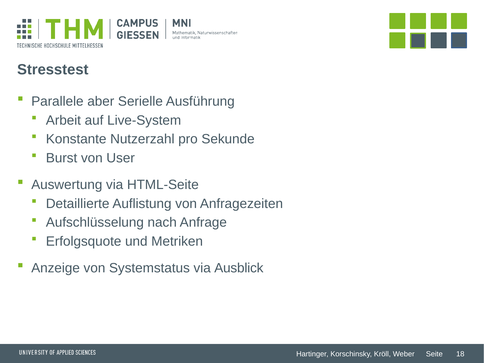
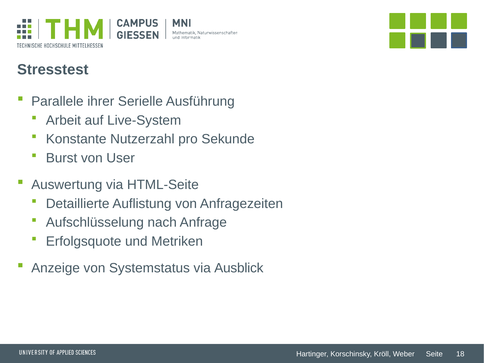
aber: aber -> ihrer
